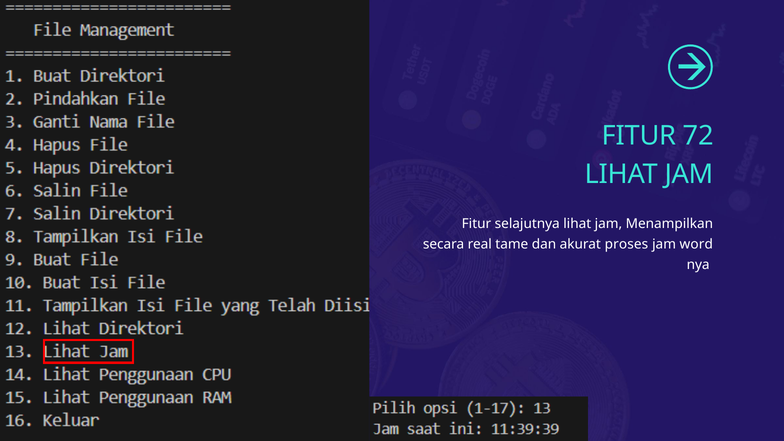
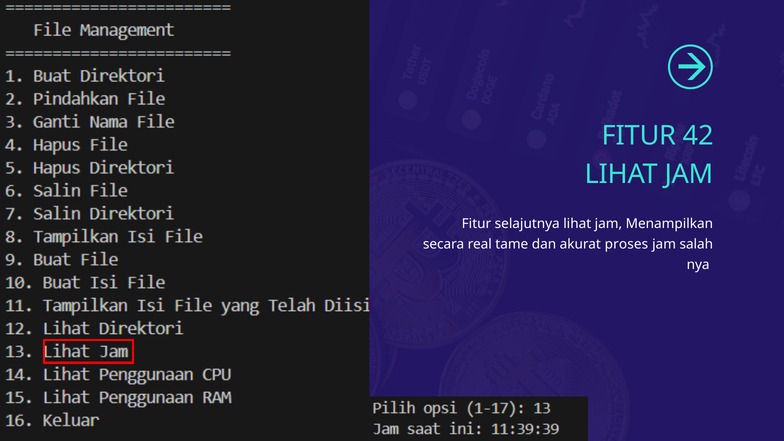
72: 72 -> 42
word: word -> salah
